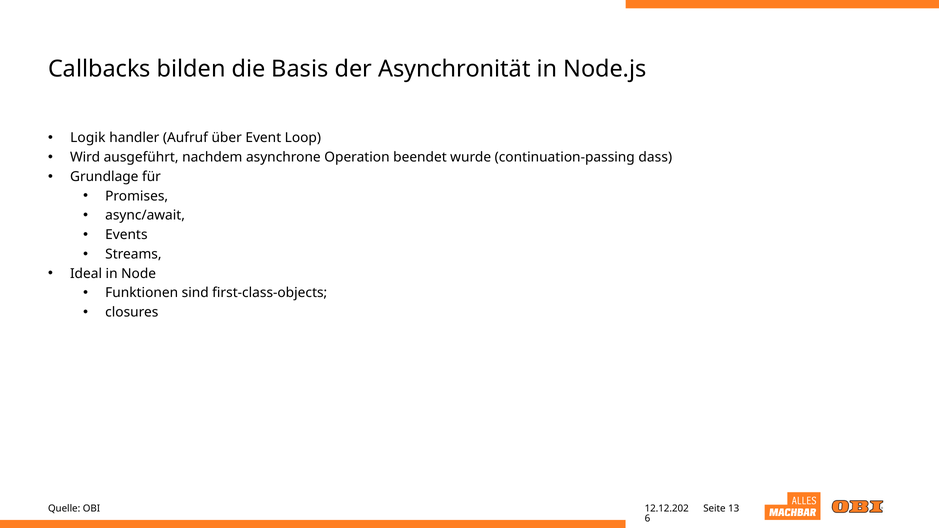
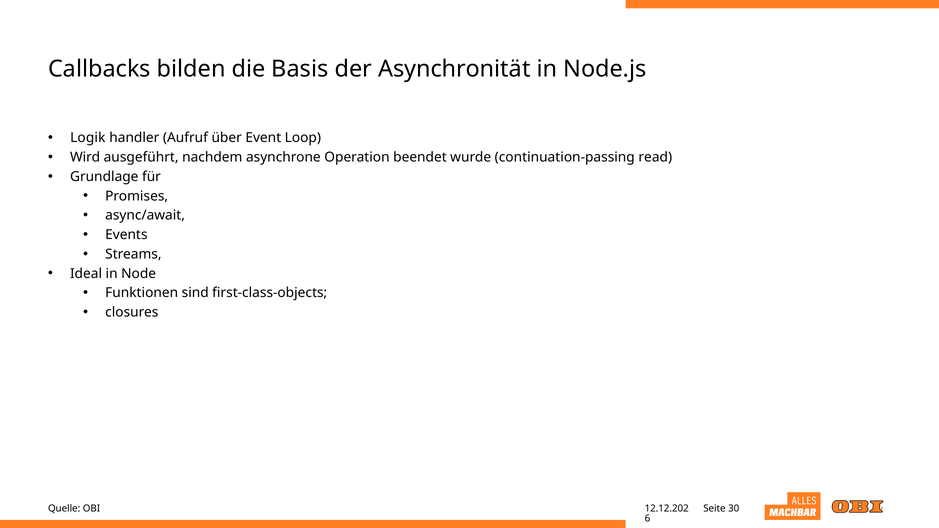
dass: dass -> read
13: 13 -> 30
